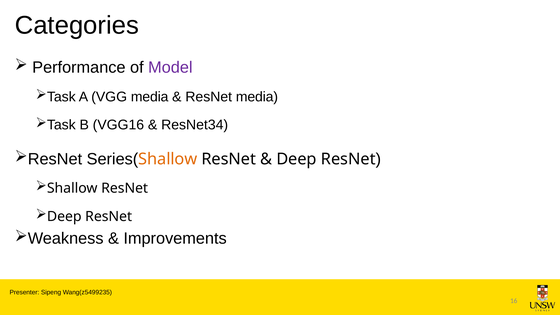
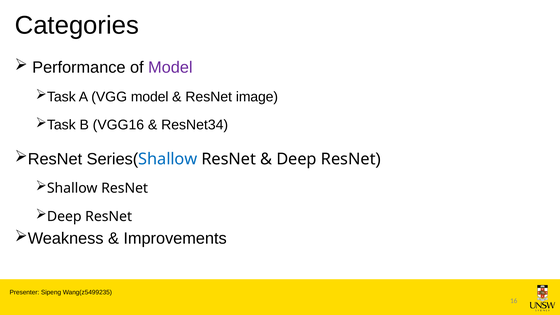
VGG media: media -> model
ResNet media: media -> image
Shallow at (168, 159) colour: orange -> blue
